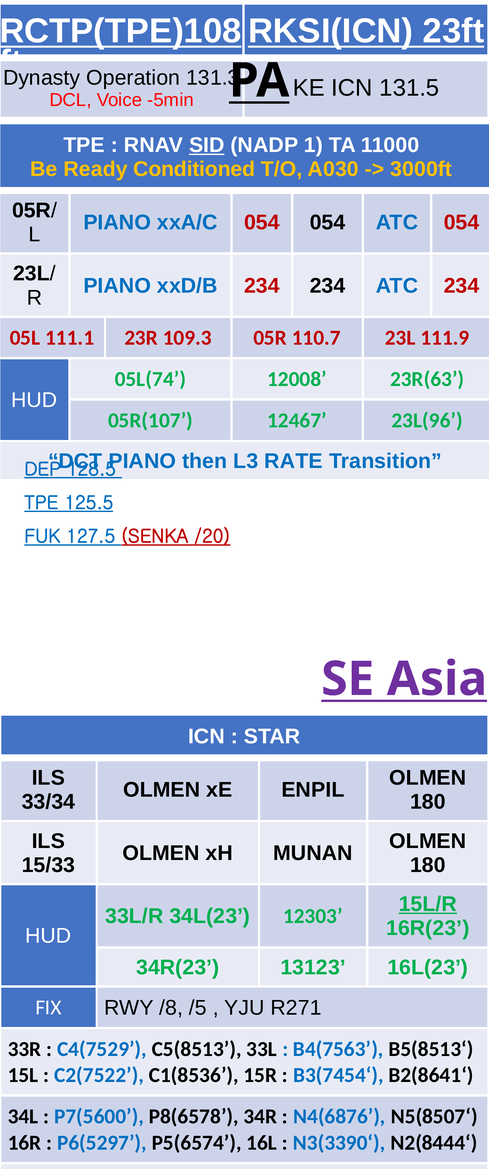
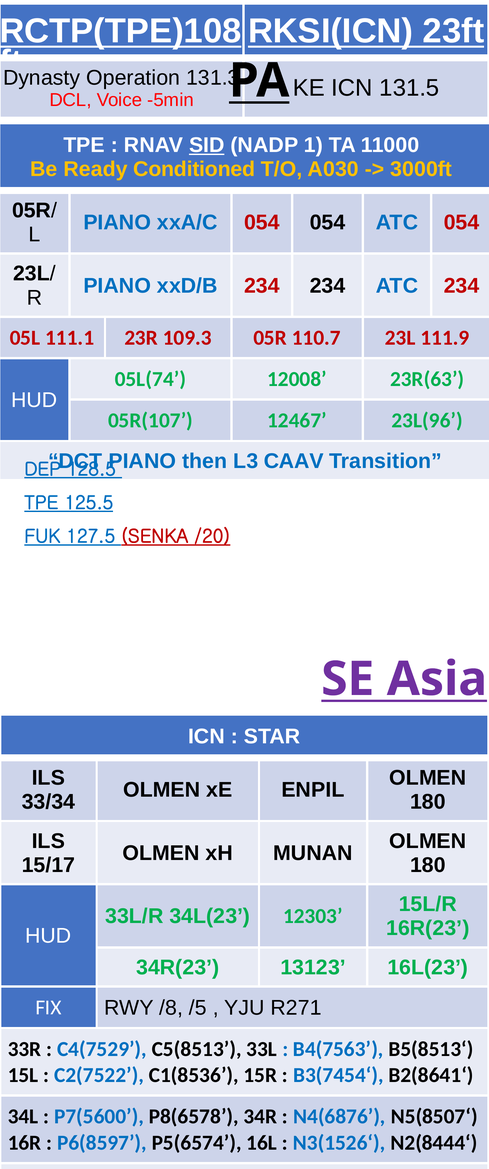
RATE: RATE -> CAAV
15/33: 15/33 -> 15/17
15L/R underline: present -> none
P6(5297: P6(5297 -> P6(8597
N3(3390‘: N3(3390‘ -> N3(1526‘
